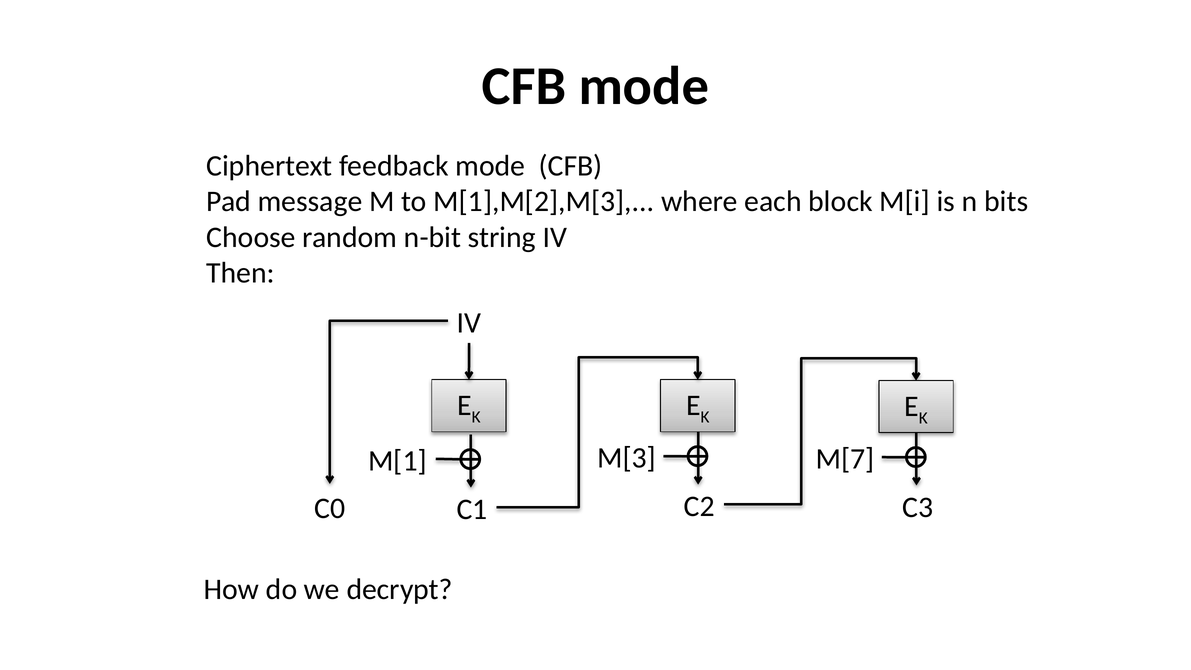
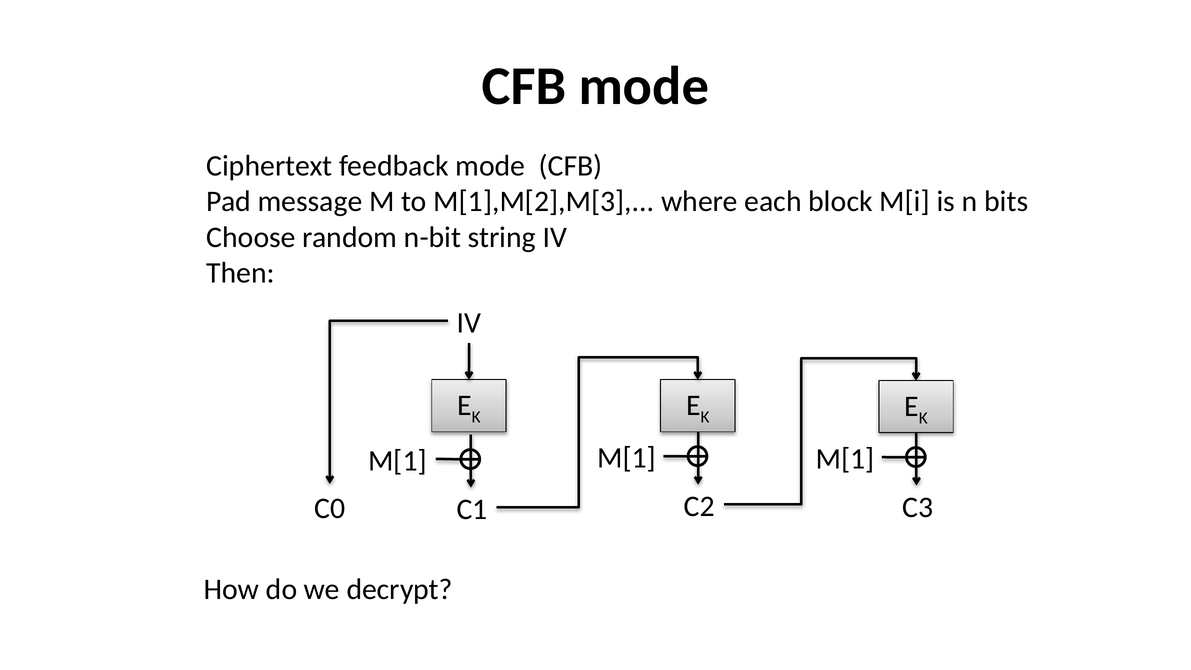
M[3 at (627, 458): M[3 -> M[1
M[7 at (845, 459): M[7 -> M[1
